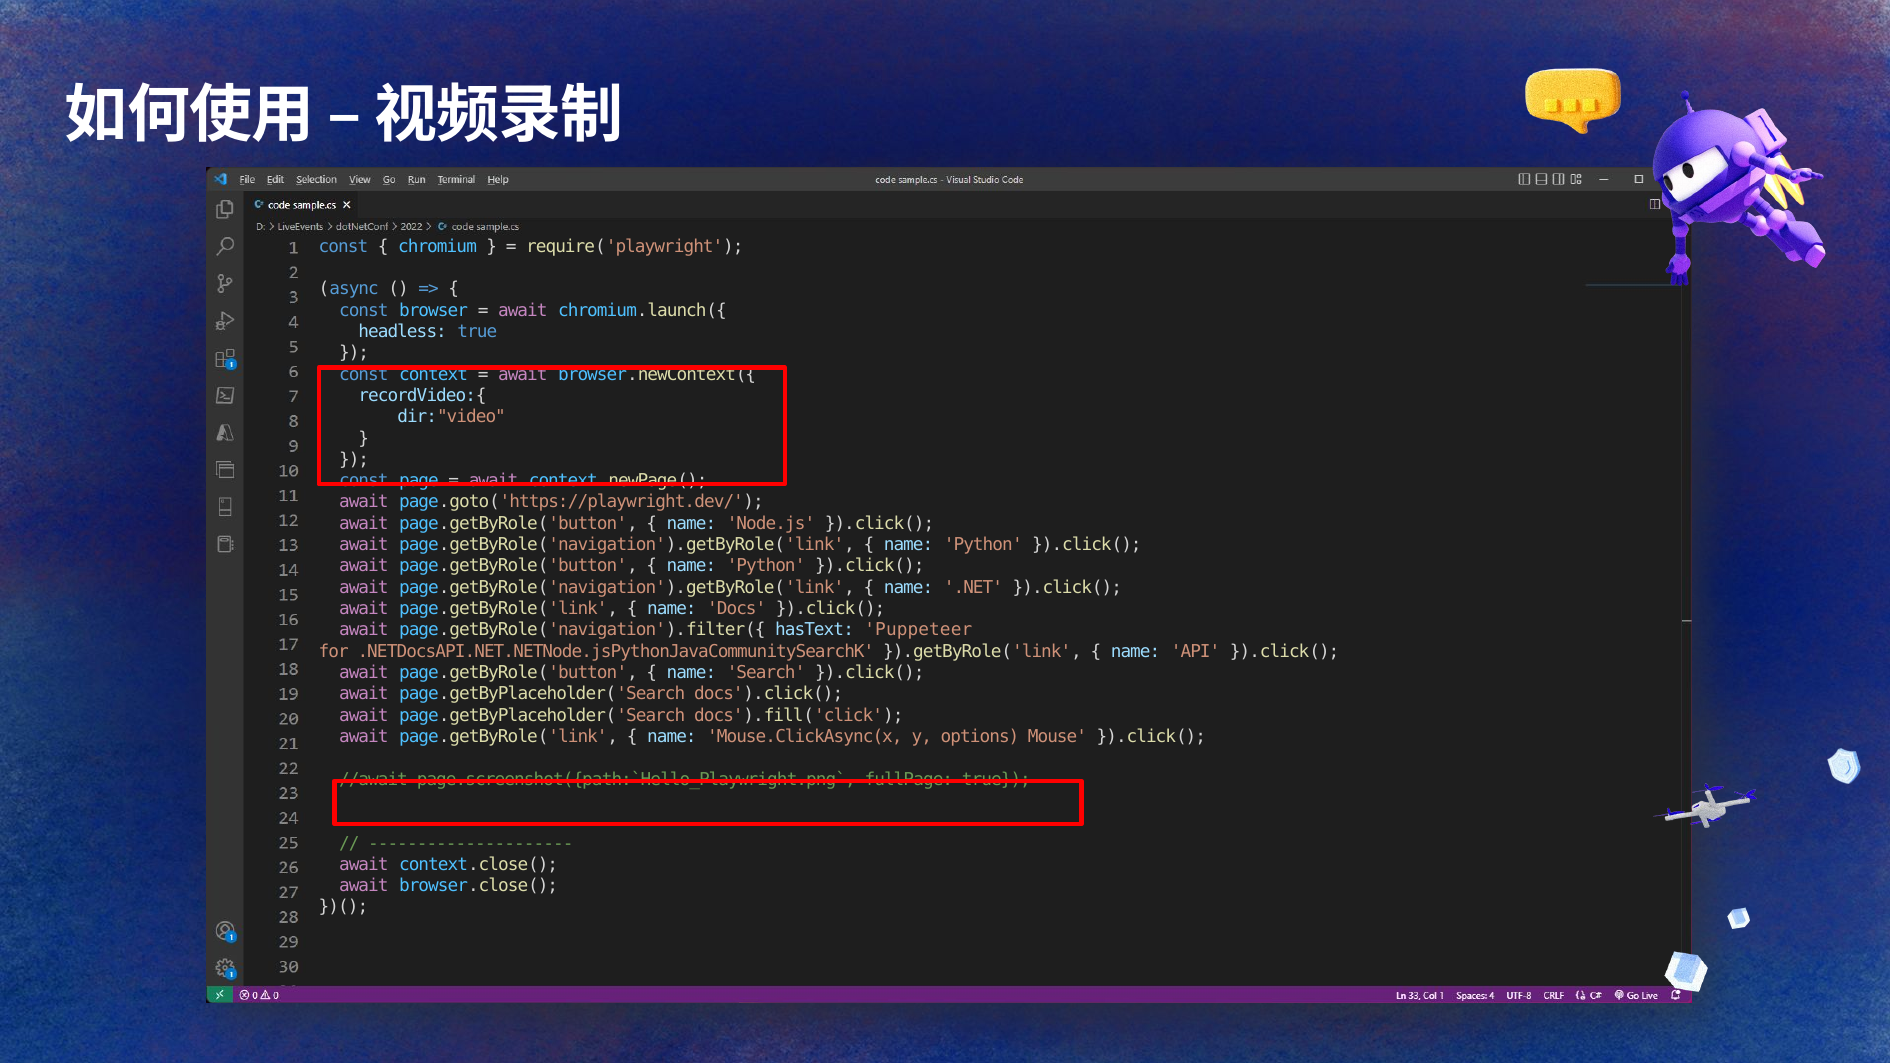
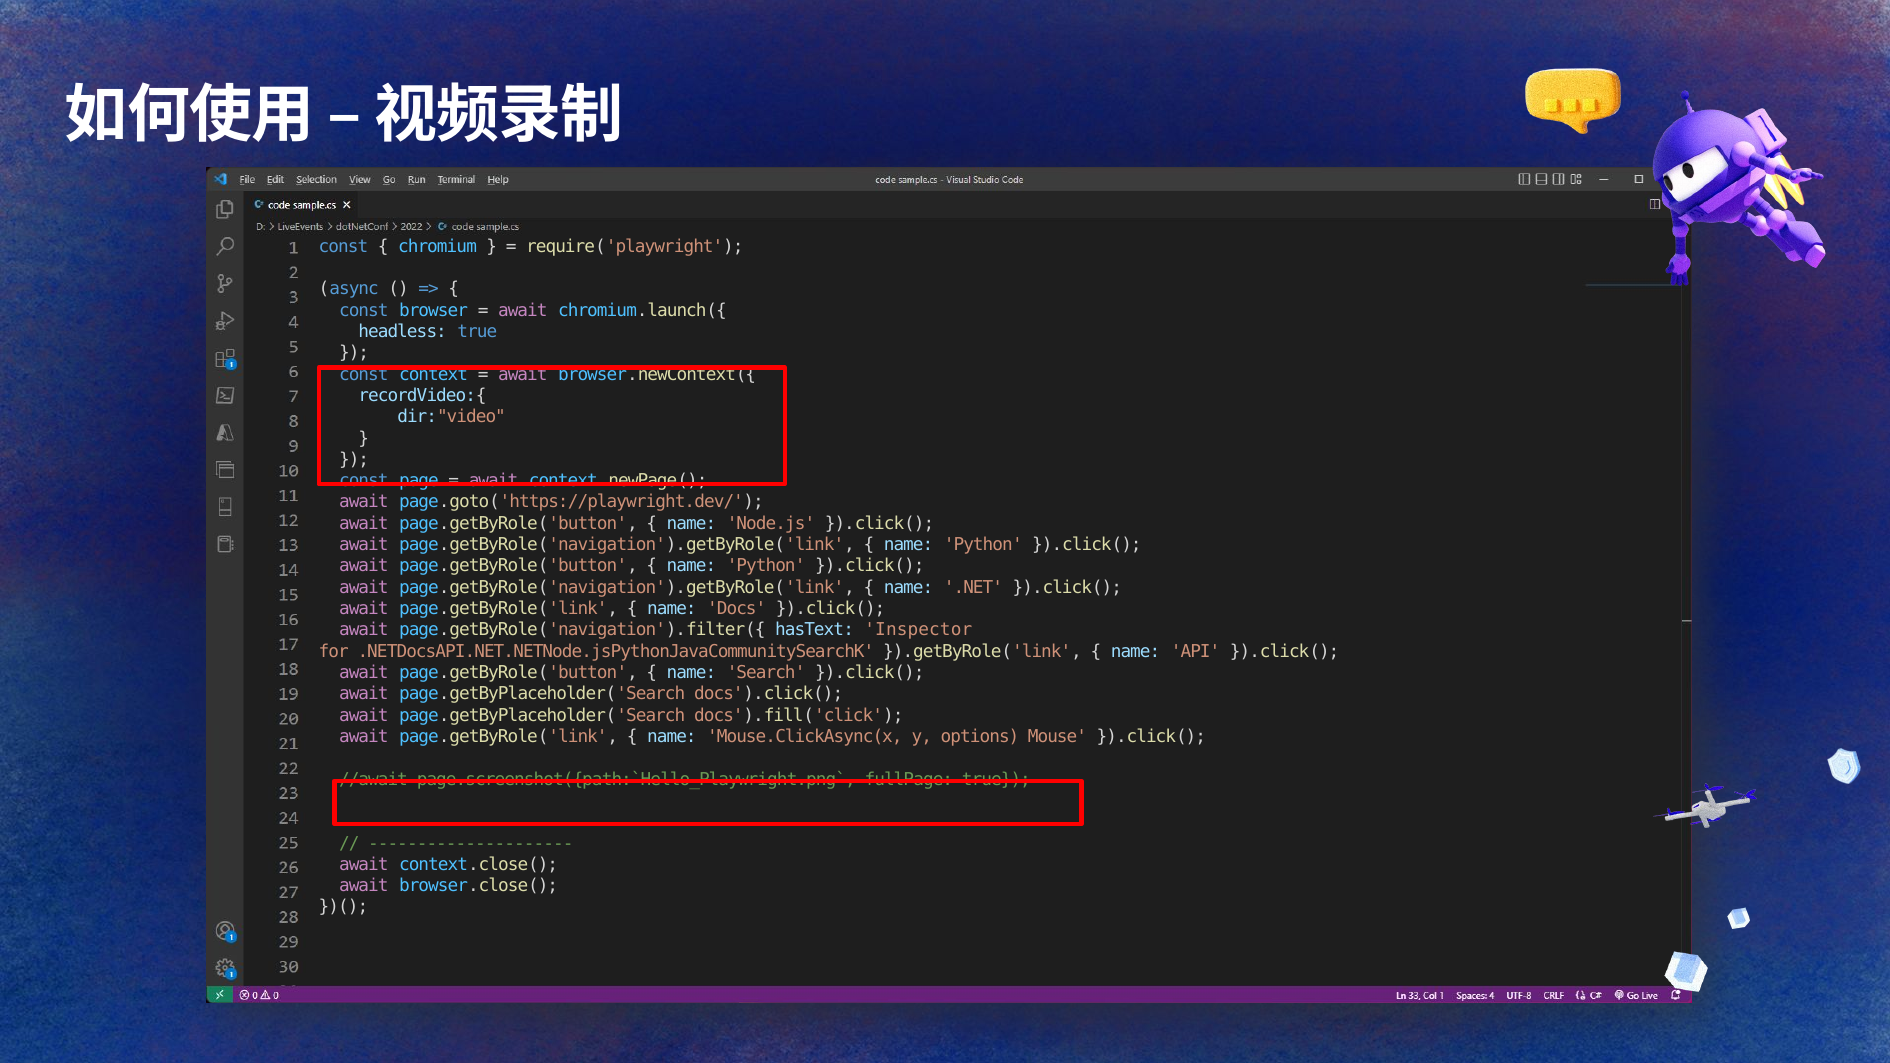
Puppeteer: Puppeteer -> Inspector
